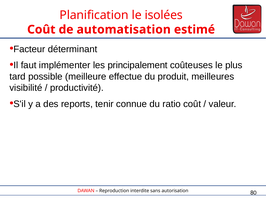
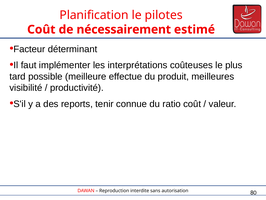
isolées: isolées -> pilotes
automatisation: automatisation -> nécessairement
principalement: principalement -> interprétations
